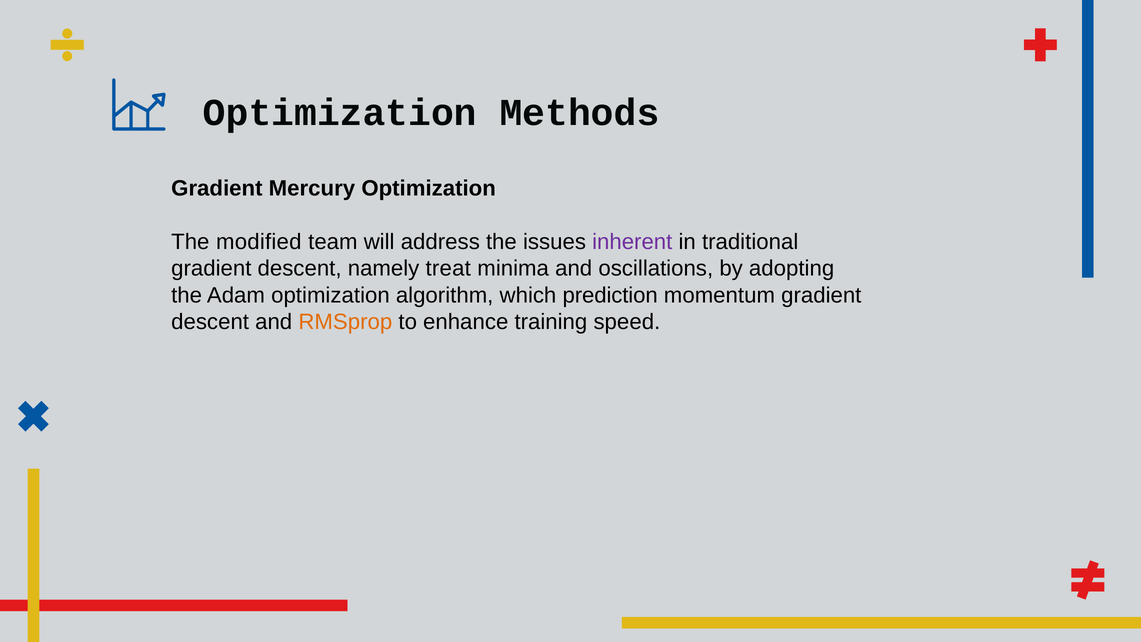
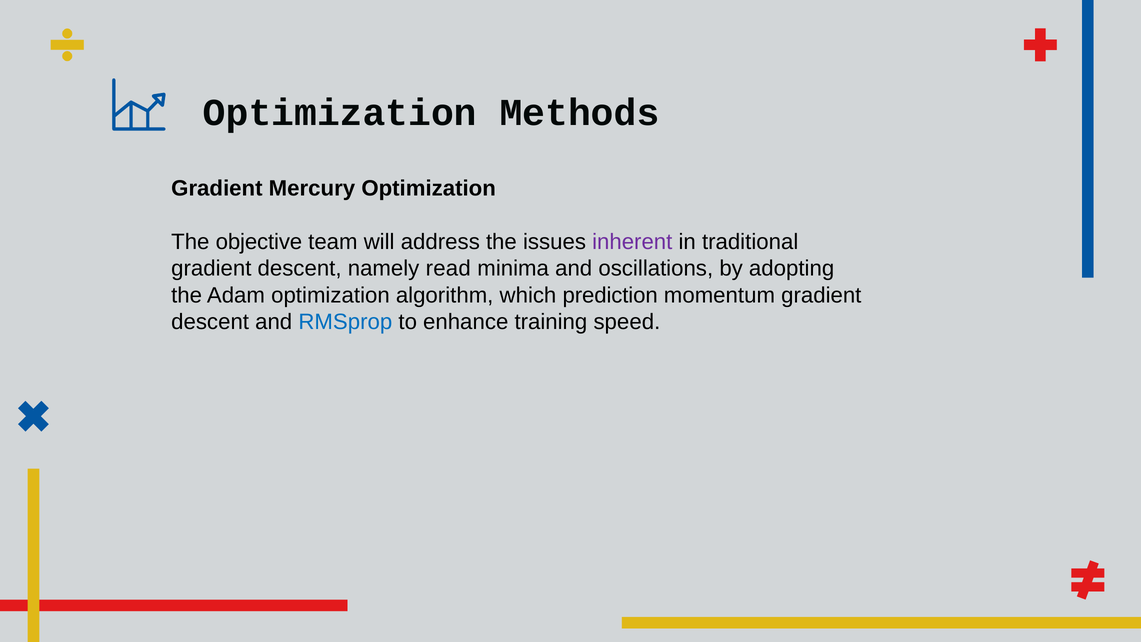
modified: modified -> objective
treat: treat -> read
RMSprop colour: orange -> blue
